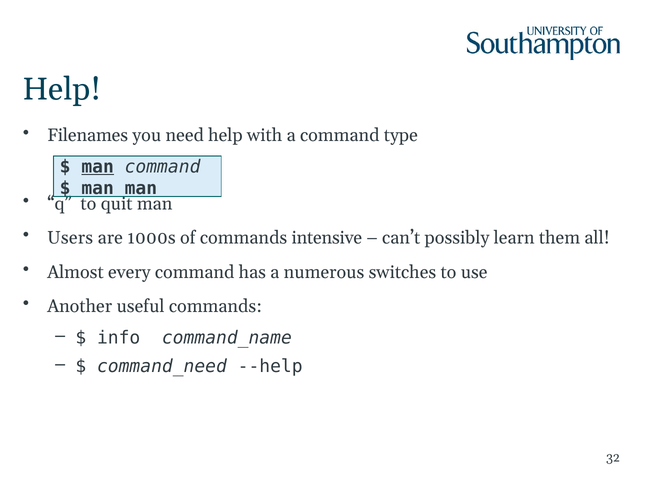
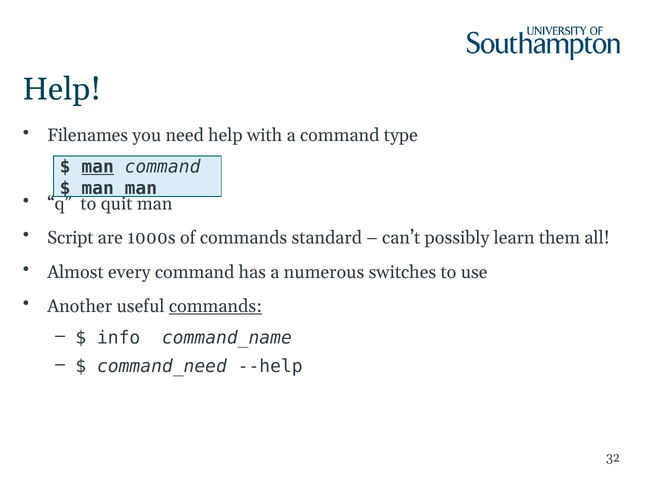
Users: Users -> Script
intensive: intensive -> standard
commands at (215, 306) underline: none -> present
